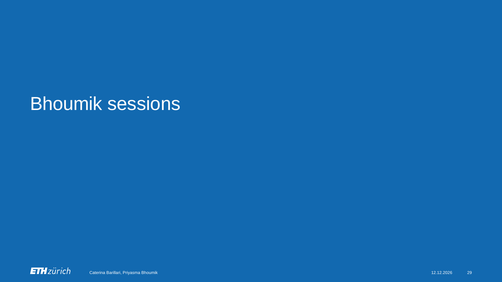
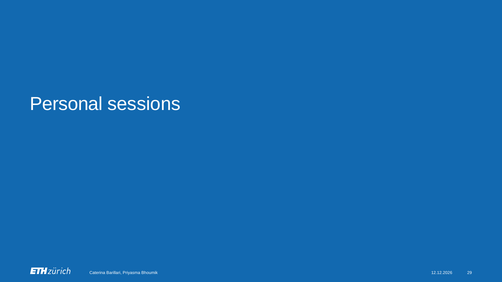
Bhoumik at (66, 104): Bhoumik -> Personal
